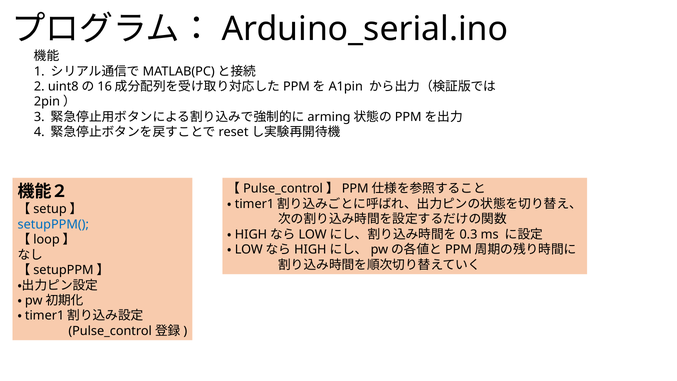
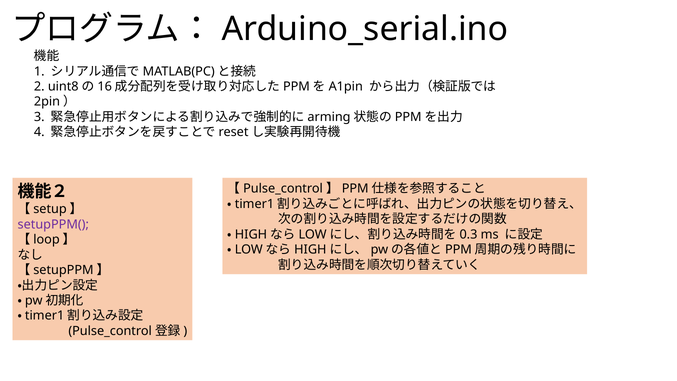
setupPPM( colour: blue -> purple
